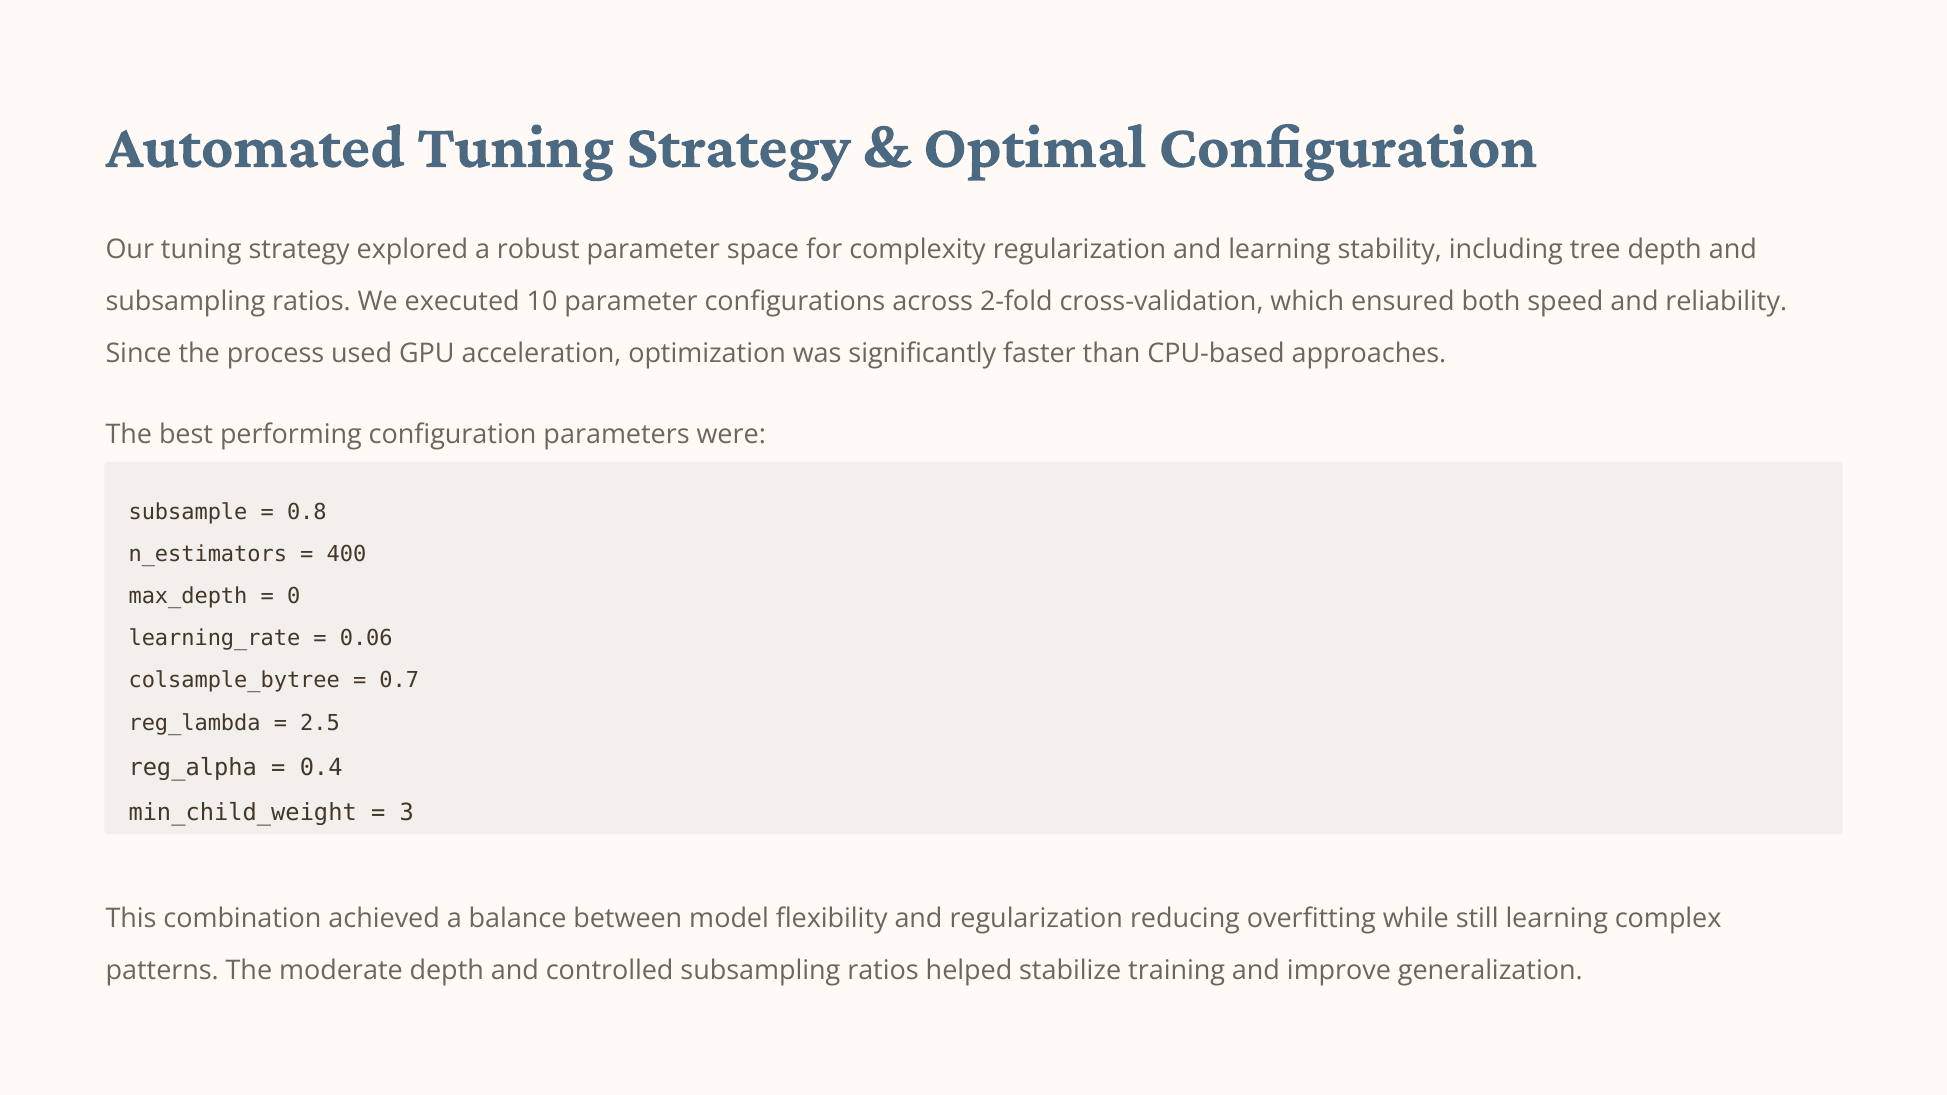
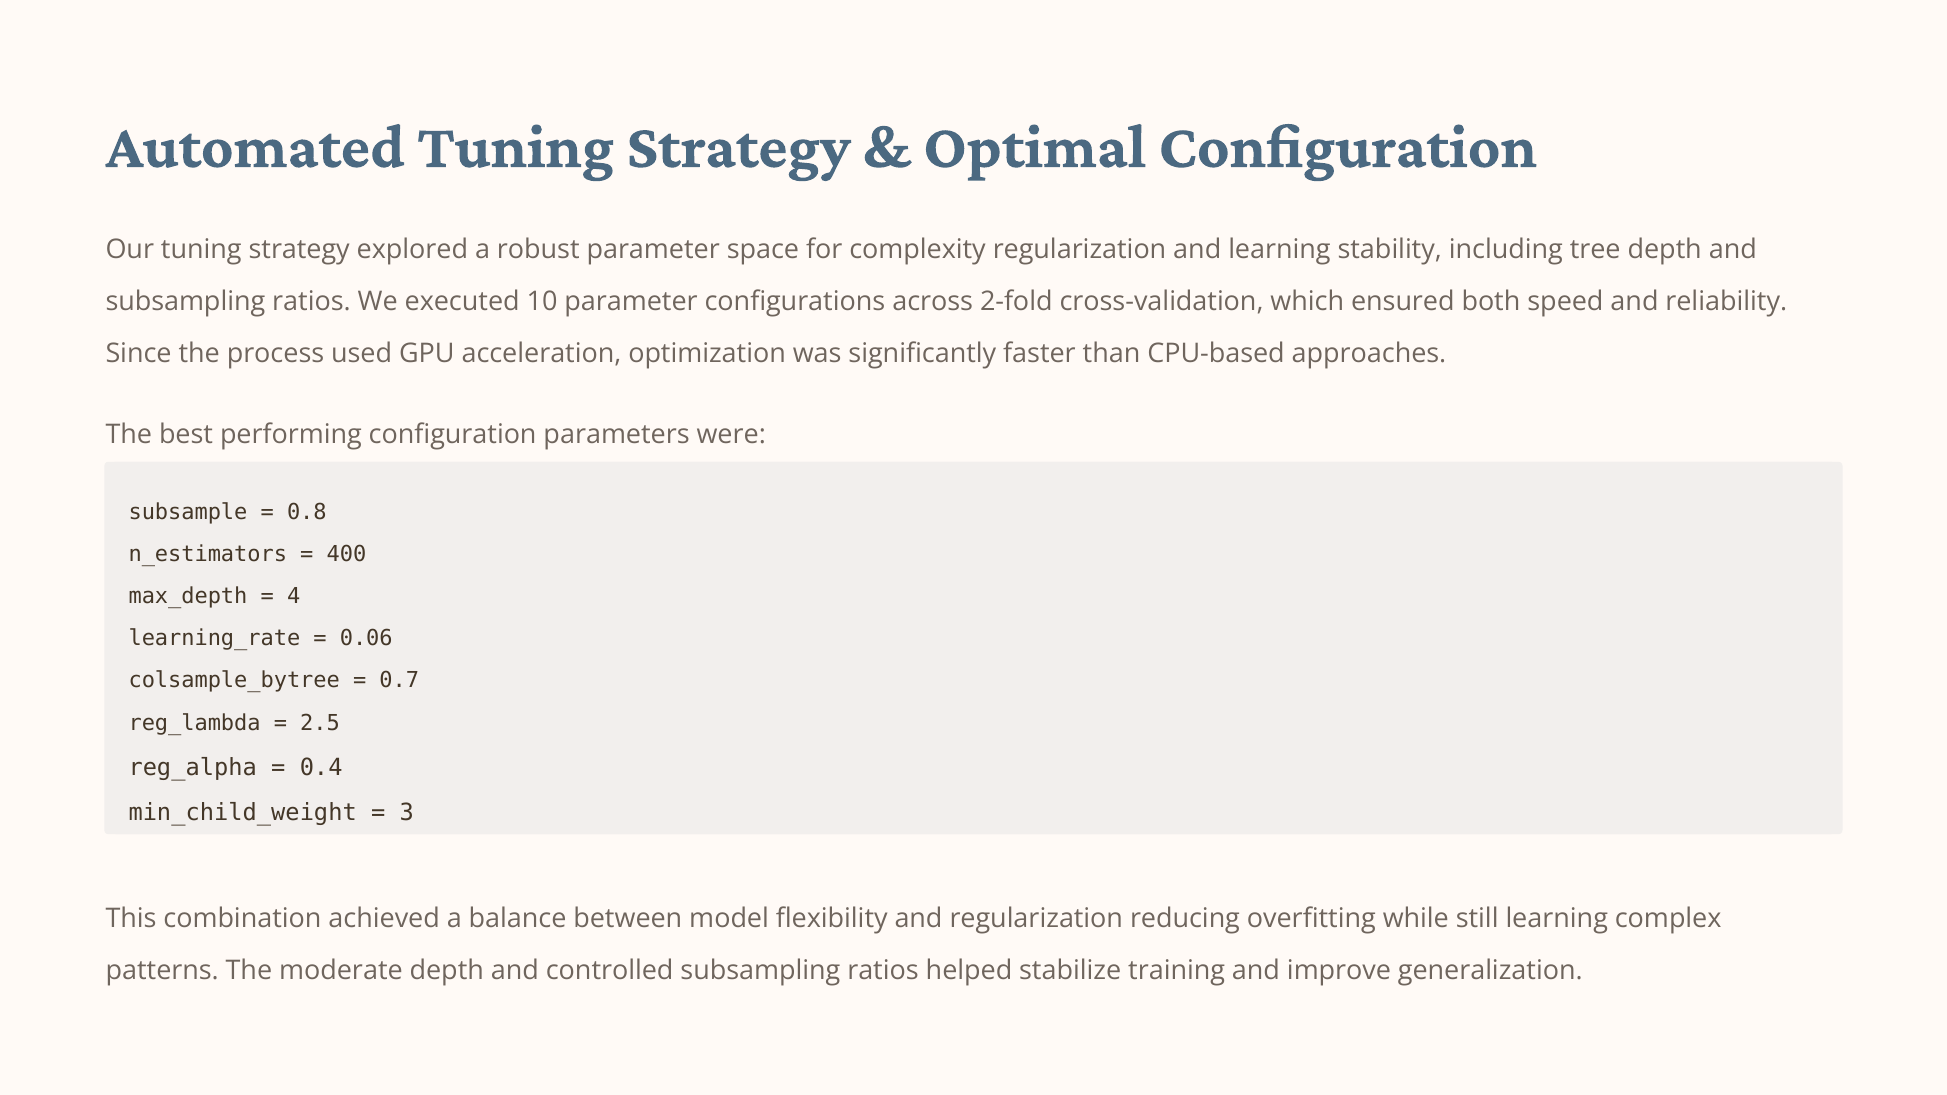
0: 0 -> 4
